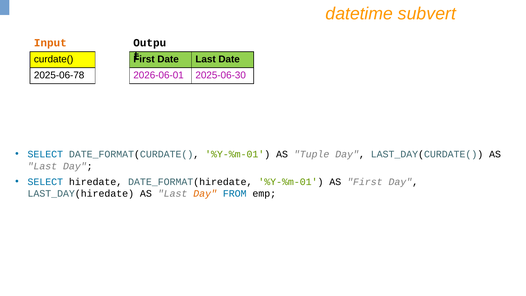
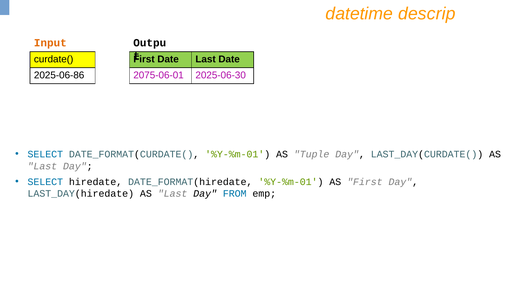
subvert: subvert -> descrip
2025-06-78: 2025-06-78 -> 2025-06-86
2026-06-01: 2026-06-01 -> 2075-06-01
Day at (205, 194) colour: orange -> black
